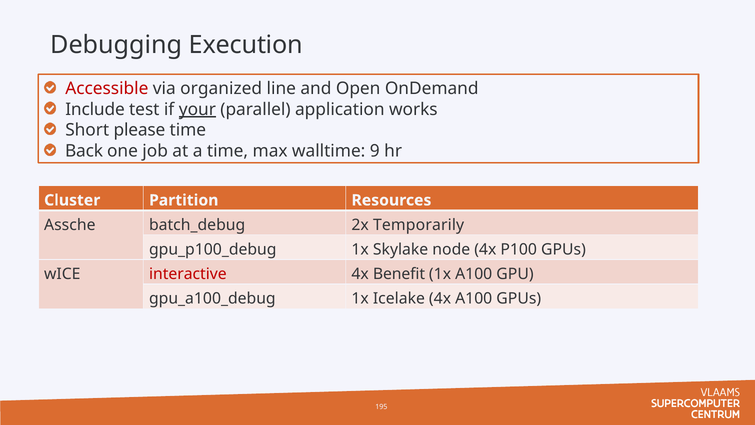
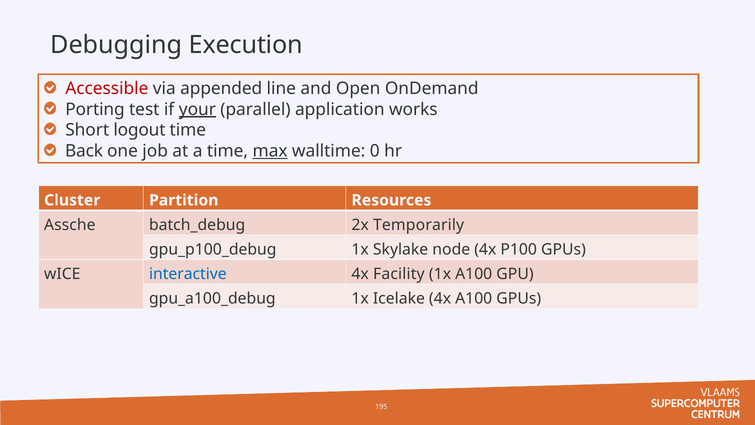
organized: organized -> appended
Include: Include -> Porting
please: please -> logout
max underline: none -> present
9: 9 -> 0
interactive colour: red -> blue
Benefit: Benefit -> Facility
